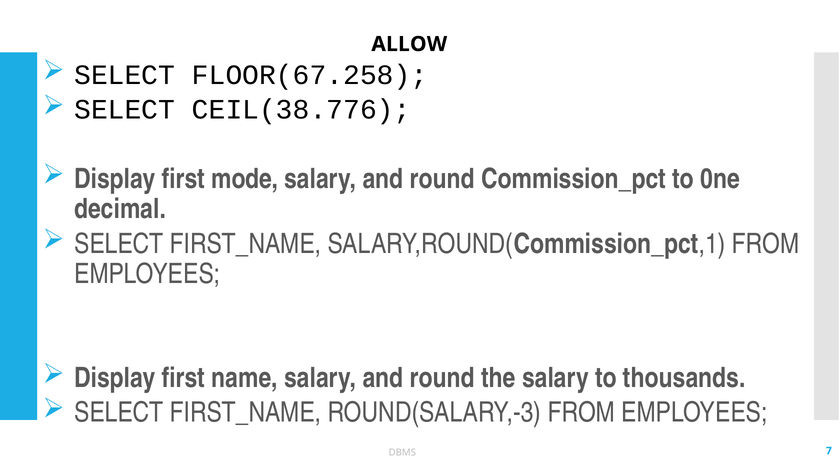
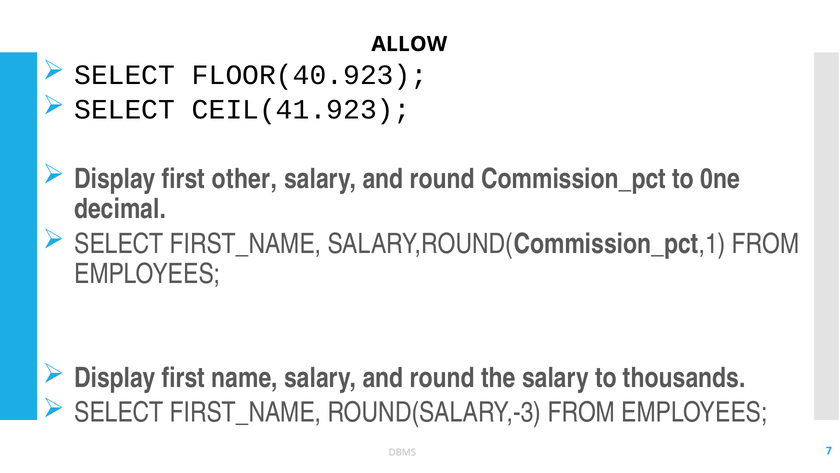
FLOOR(67.258: FLOOR(67.258 -> FLOOR(40.923
CEIL(38.776: CEIL(38.776 -> CEIL(41.923
mode: mode -> other
